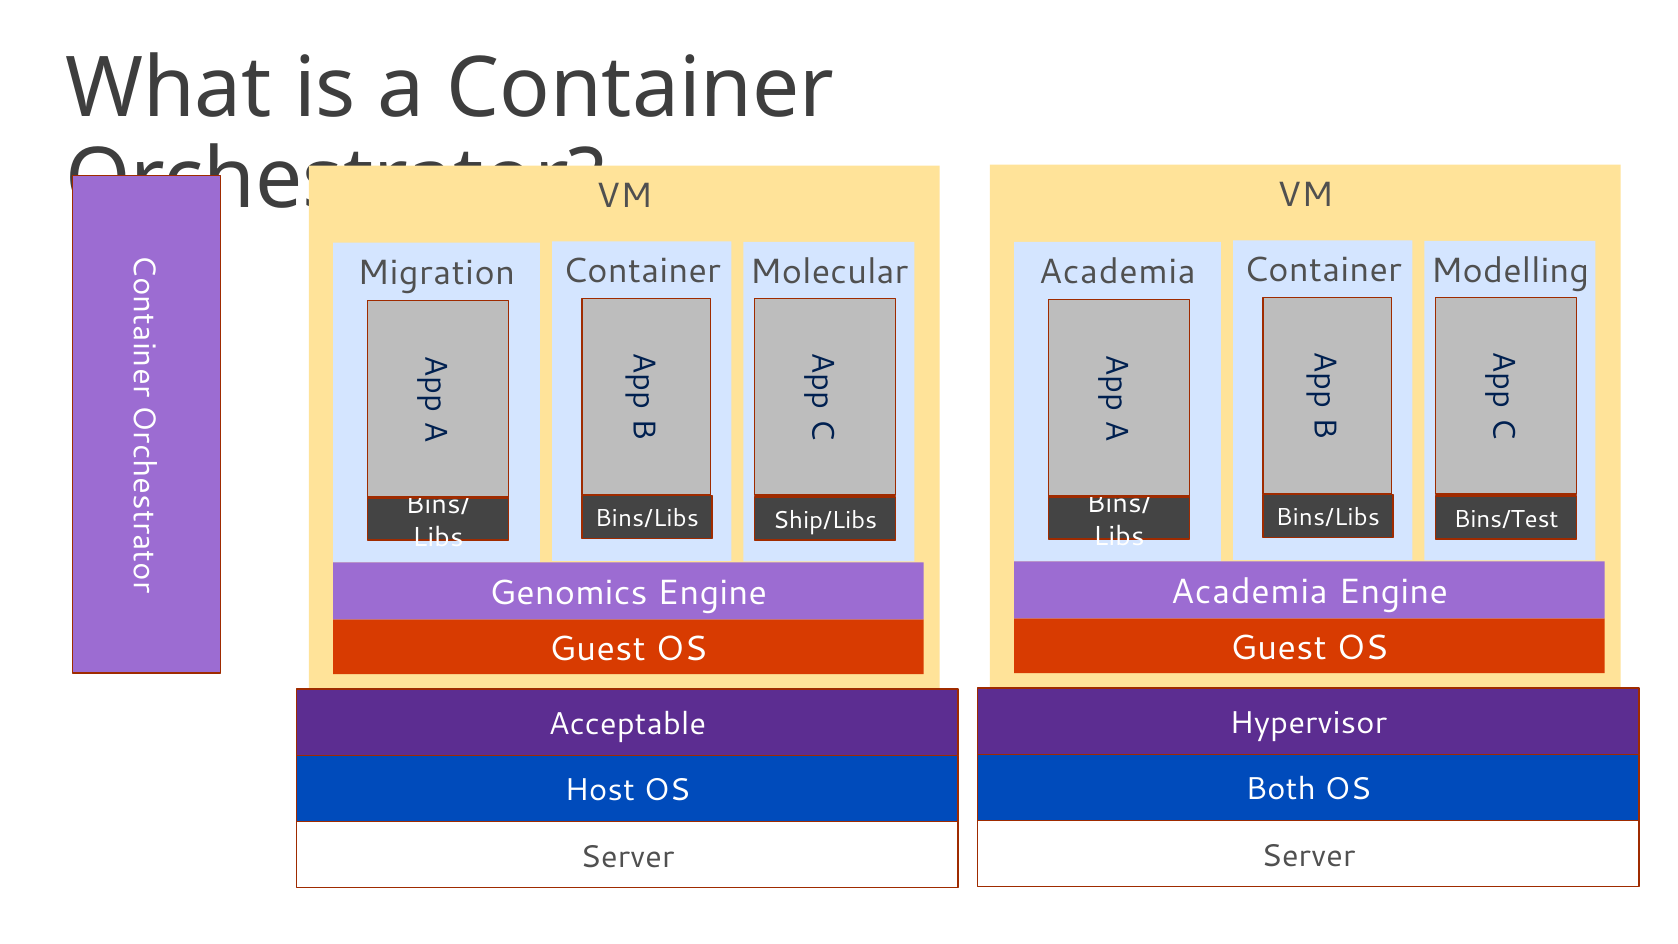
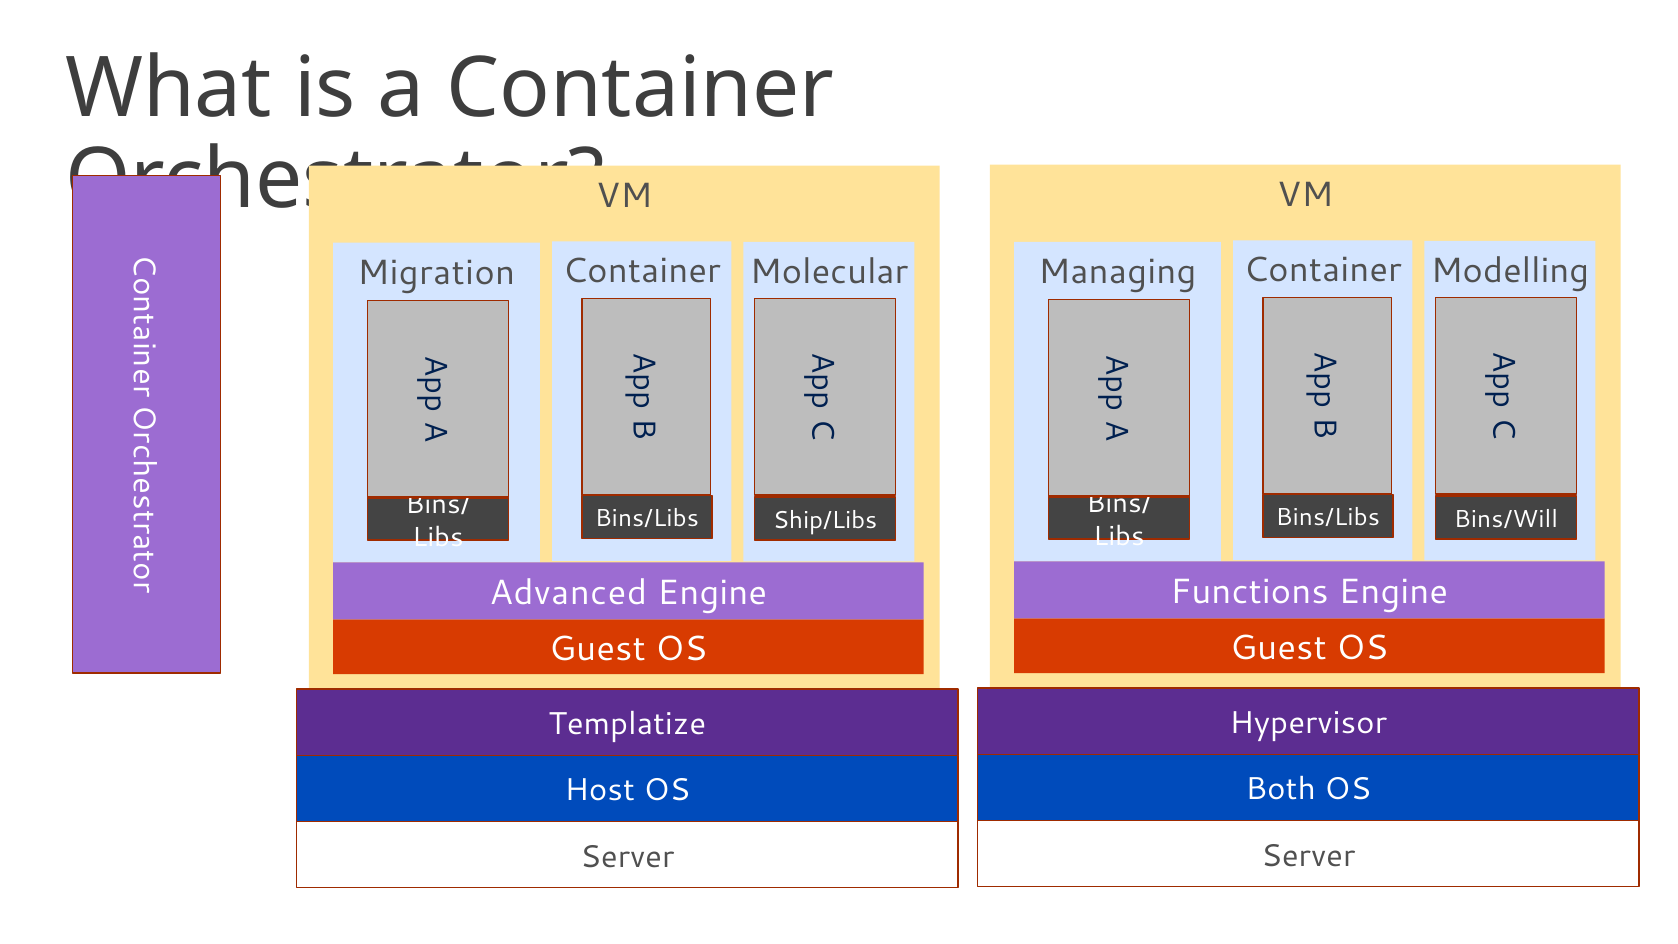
Academia at (1117, 272): Academia -> Managing
Bins/Test: Bins/Test -> Bins/Will
Academia at (1249, 592): Academia -> Functions
Genomics: Genomics -> Advanced
Acceptable: Acceptable -> Templatize
